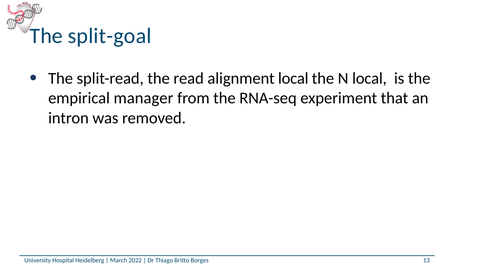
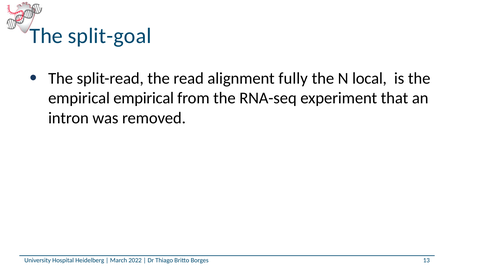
alignment local: local -> fully
empirical manager: manager -> empirical
